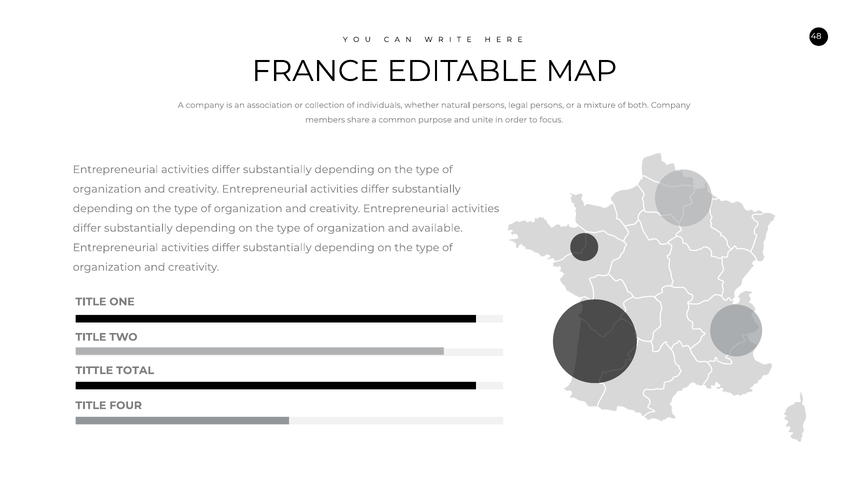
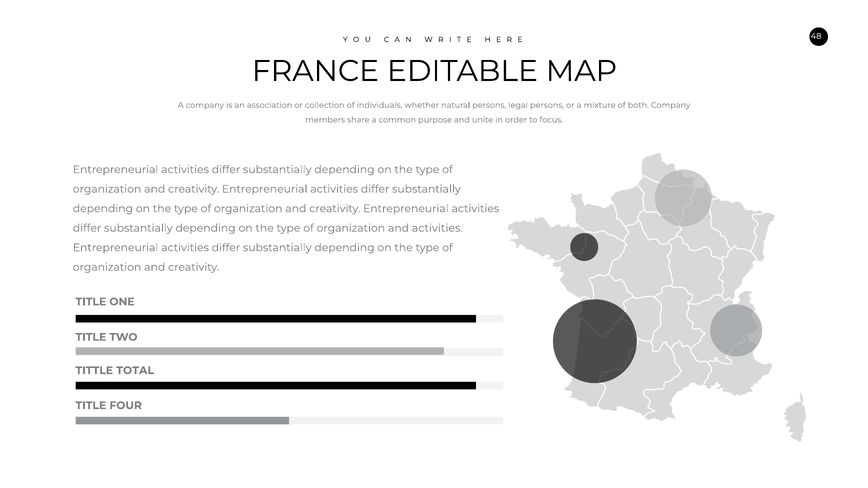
and available: available -> activities
